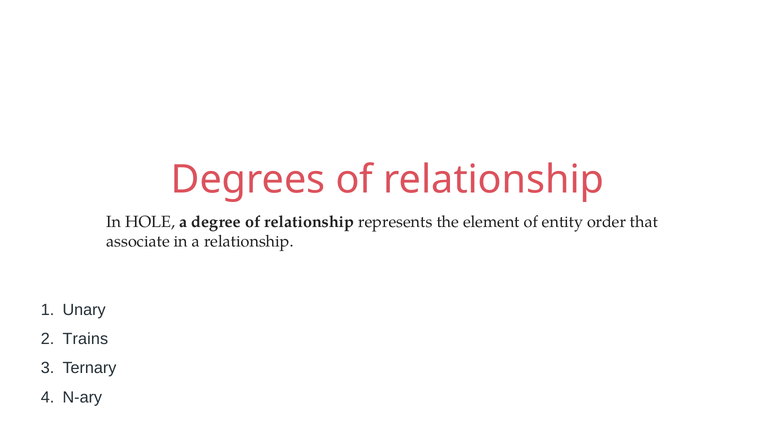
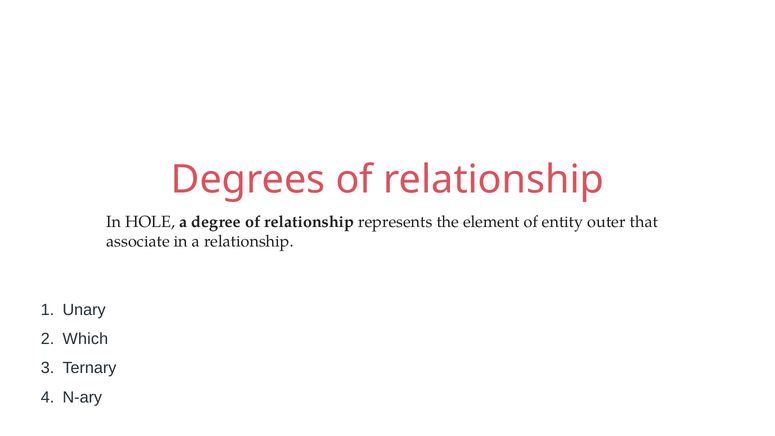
order: order -> outer
Trains: Trains -> Which
